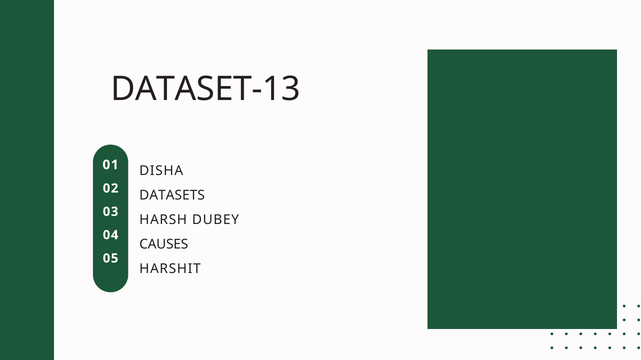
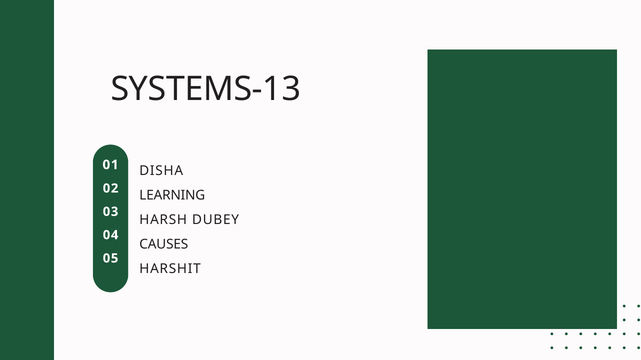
DATASET-13: DATASET-13 -> SYSTEMS-13
DATASETS: DATASETS -> LEARNING
